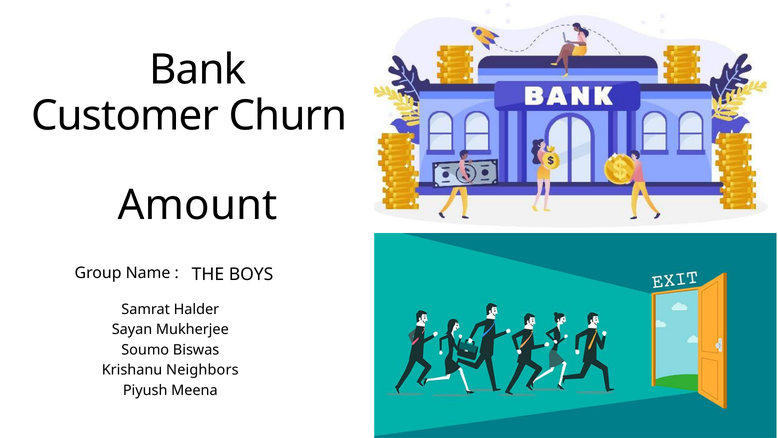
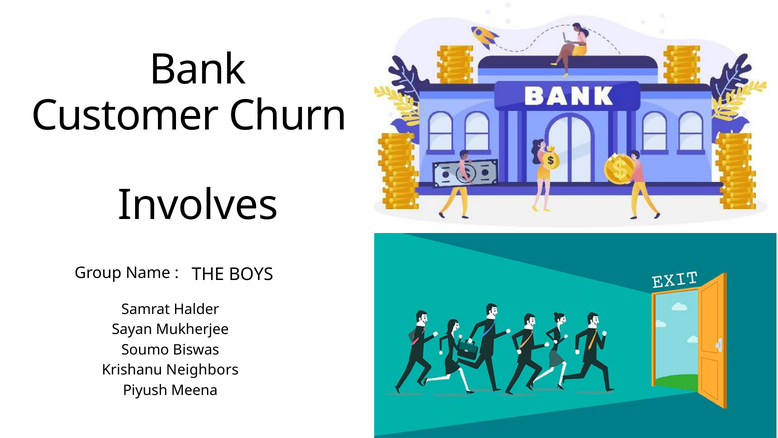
Amount: Amount -> Involves
